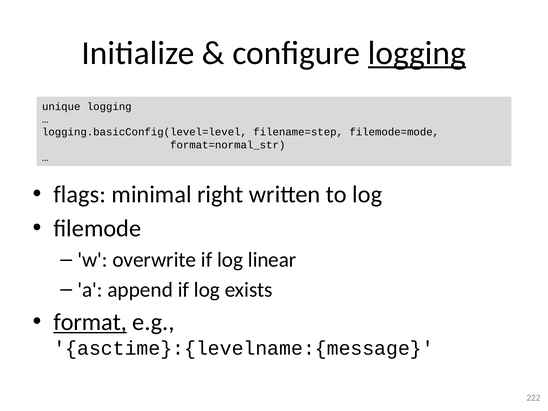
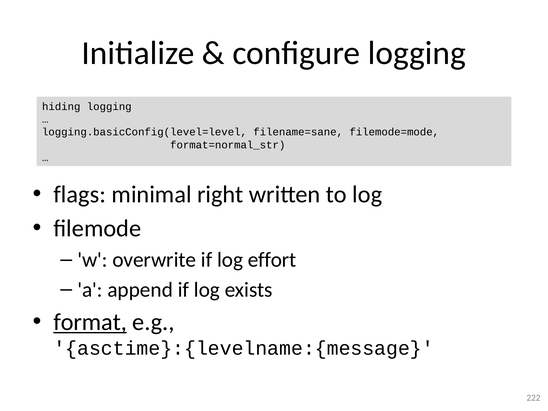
logging at (417, 53) underline: present -> none
unique: unique -> hiding
filename=step: filename=step -> filename=sane
linear: linear -> effort
